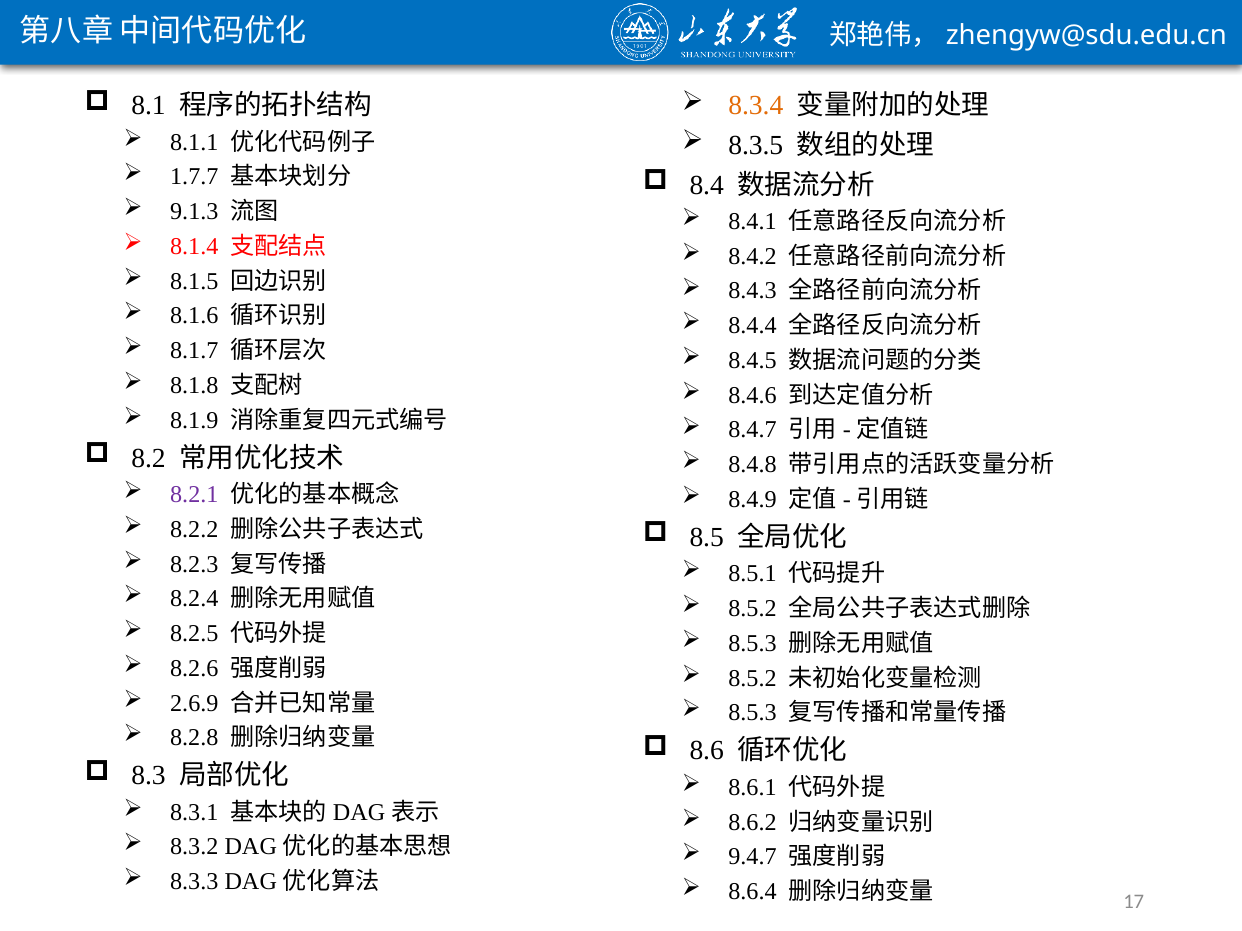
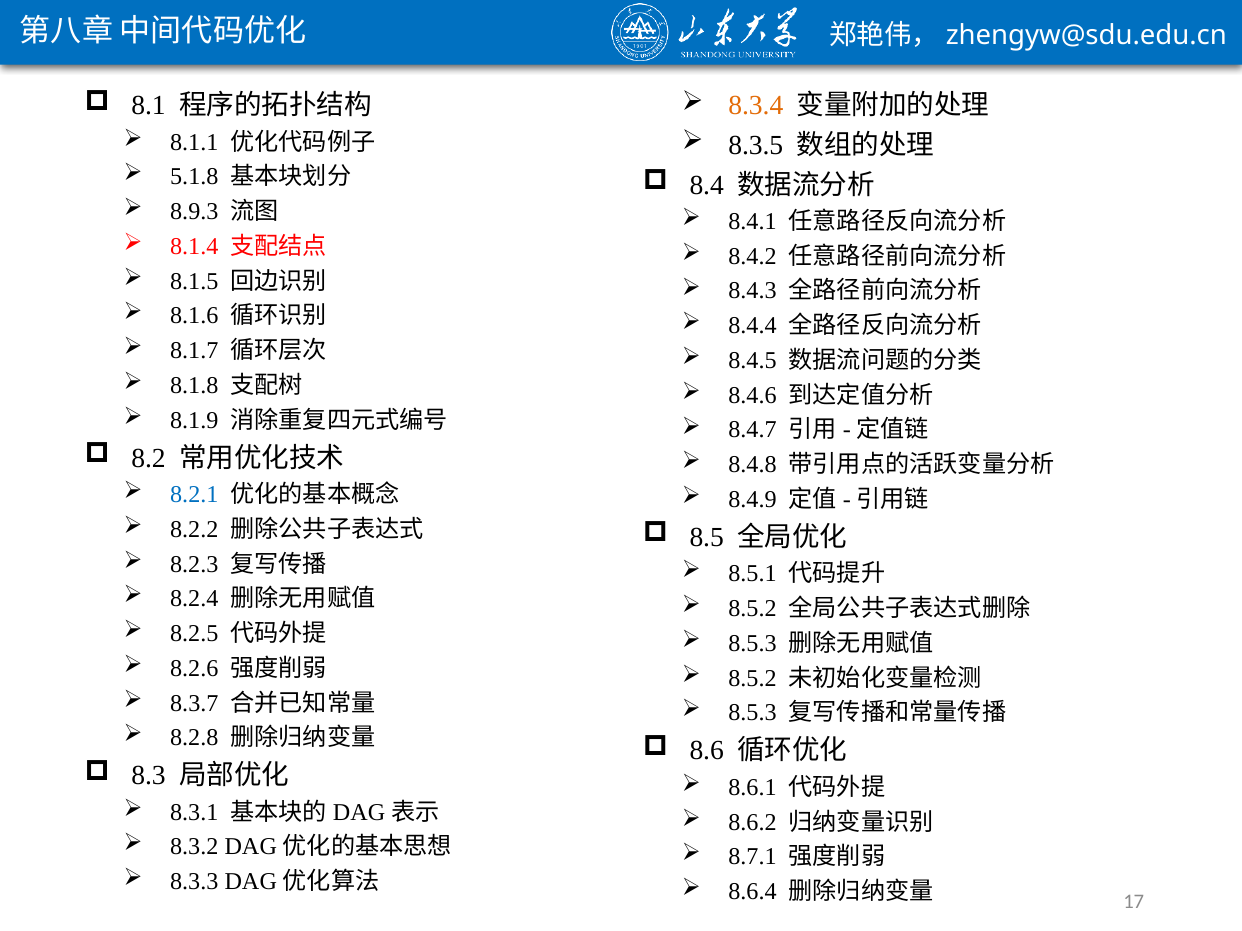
1.7.7: 1.7.7 -> 5.1.8
9.1.3: 9.1.3 -> 8.9.3
8.2.1 colour: purple -> blue
2.6.9: 2.6.9 -> 8.3.7
9.4.7: 9.4.7 -> 8.7.1
